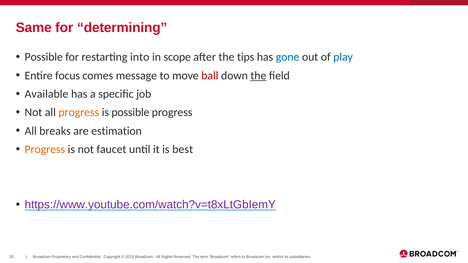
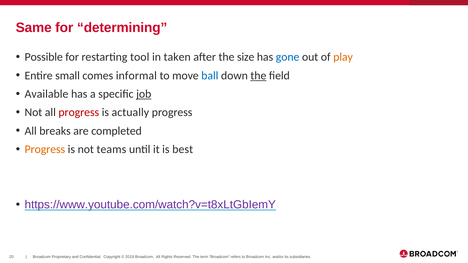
into: into -> tool
scope: scope -> taken
tips: tips -> size
play colour: blue -> orange
focus: focus -> small
message: message -> informal
ball colour: red -> blue
job underline: none -> present
progress at (79, 113) colour: orange -> red
is possible: possible -> actually
estimation: estimation -> completed
faucet: faucet -> teams
